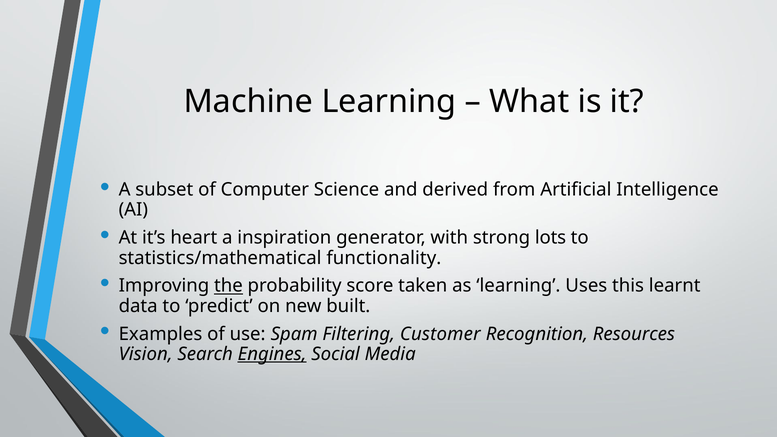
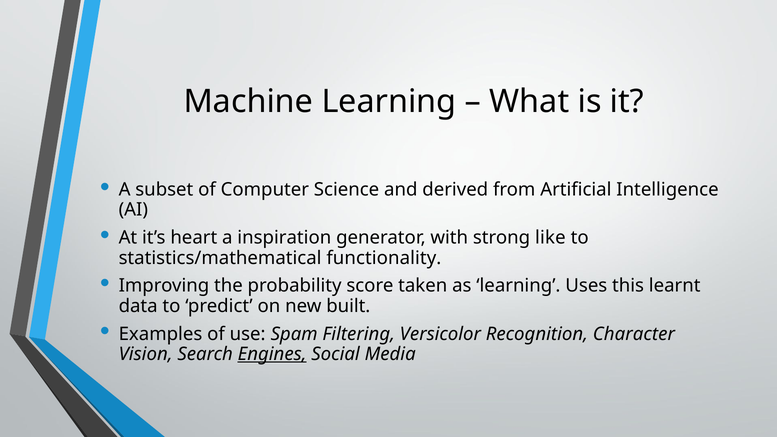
lots: lots -> like
the underline: present -> none
Customer: Customer -> Versicolor
Resources: Resources -> Character
